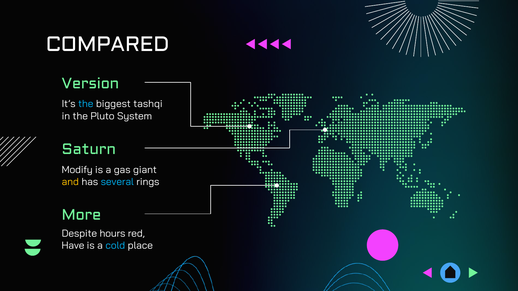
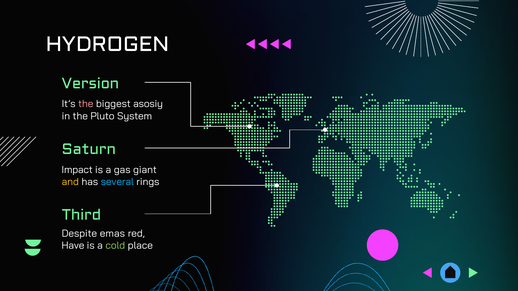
COMPARED: COMPARED -> HYDROGEN
the at (86, 104) colour: light blue -> pink
tashqi: tashqi -> asosiy
Modify: Modify -> Impact
More: More -> Third
hours: hours -> emas
cold colour: light blue -> light green
